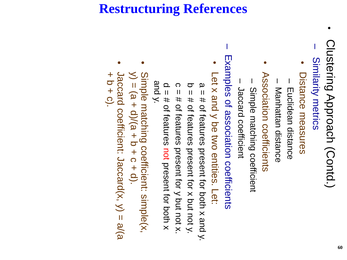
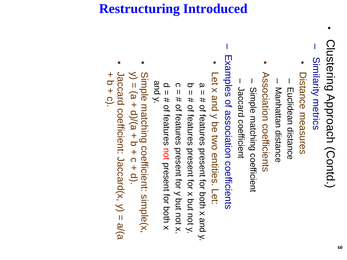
References: References -> Introduced
